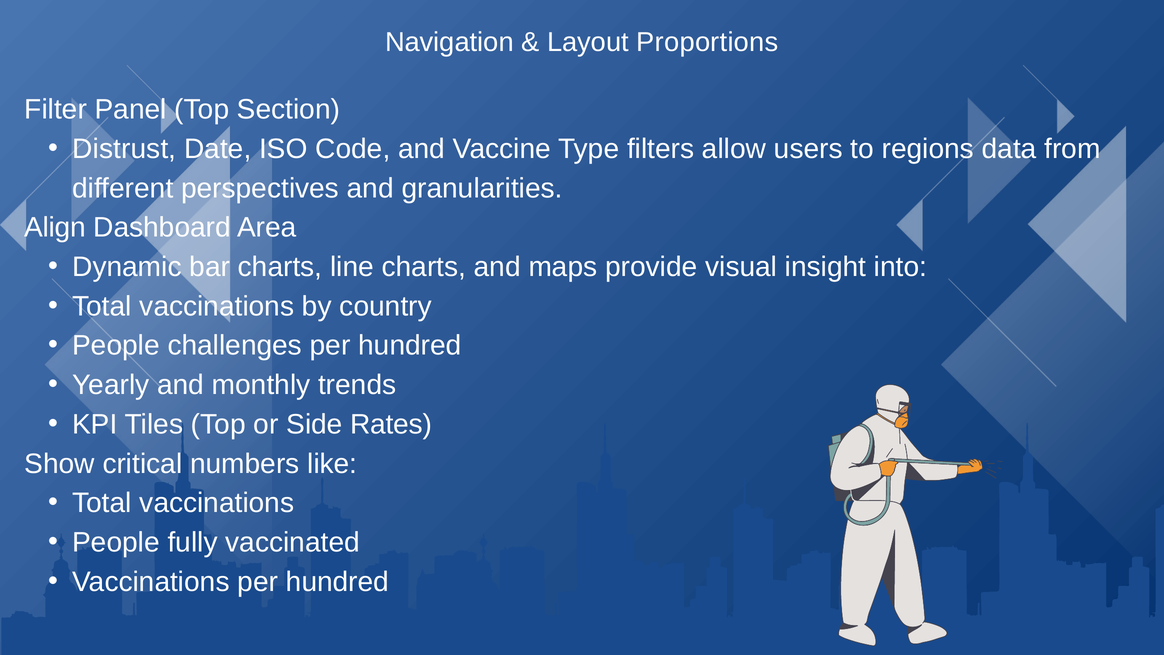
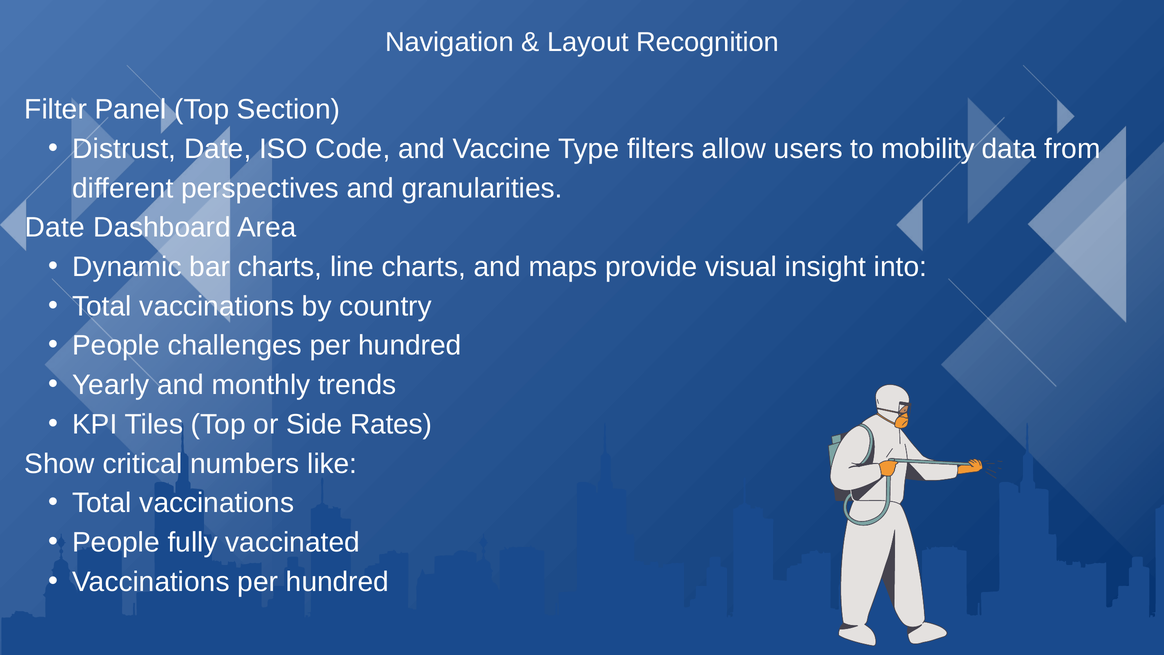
Proportions: Proportions -> Recognition
regions: regions -> mobility
Align at (55, 228): Align -> Date
